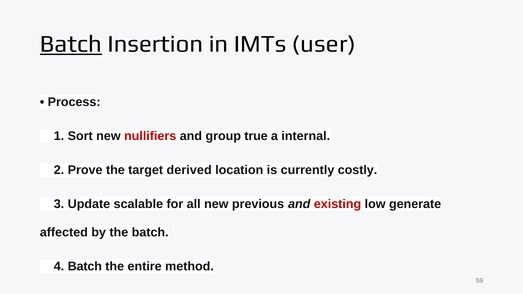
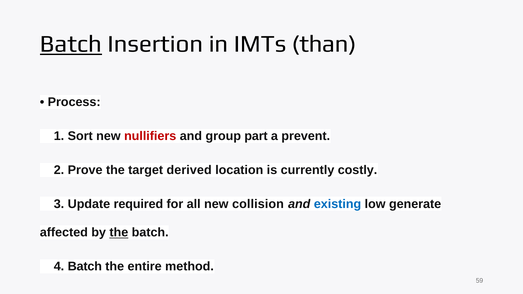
user: user -> than
true: true -> part
internal: internal -> prevent
scalable: scalable -> required
previous: previous -> collision
existing colour: red -> blue
the at (119, 233) underline: none -> present
